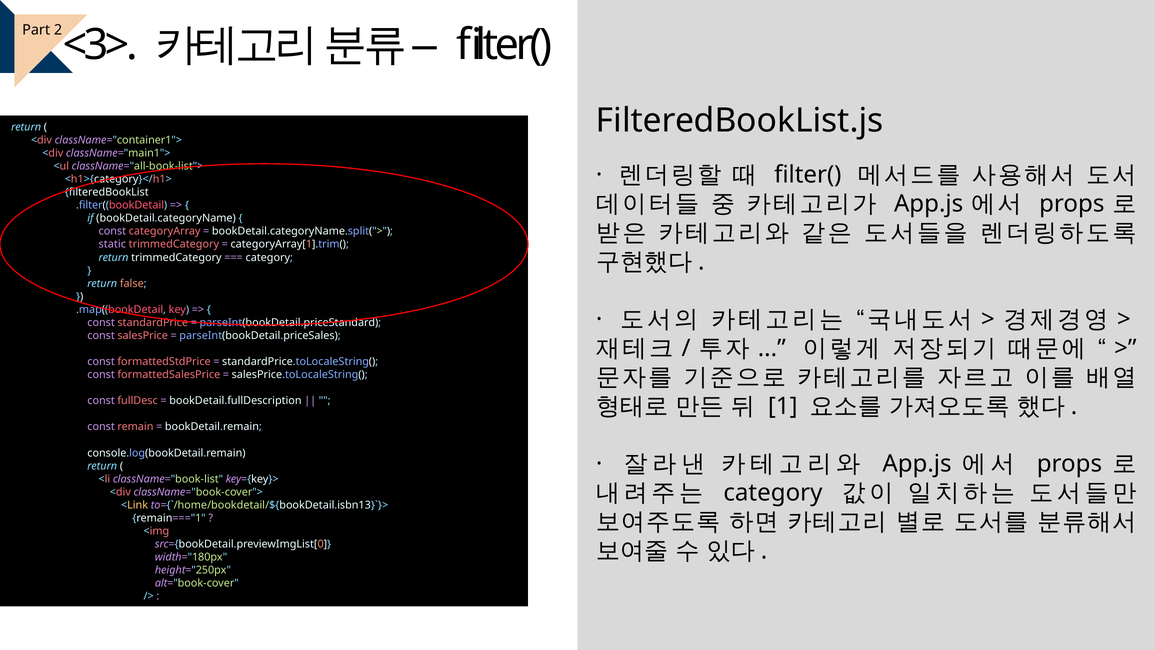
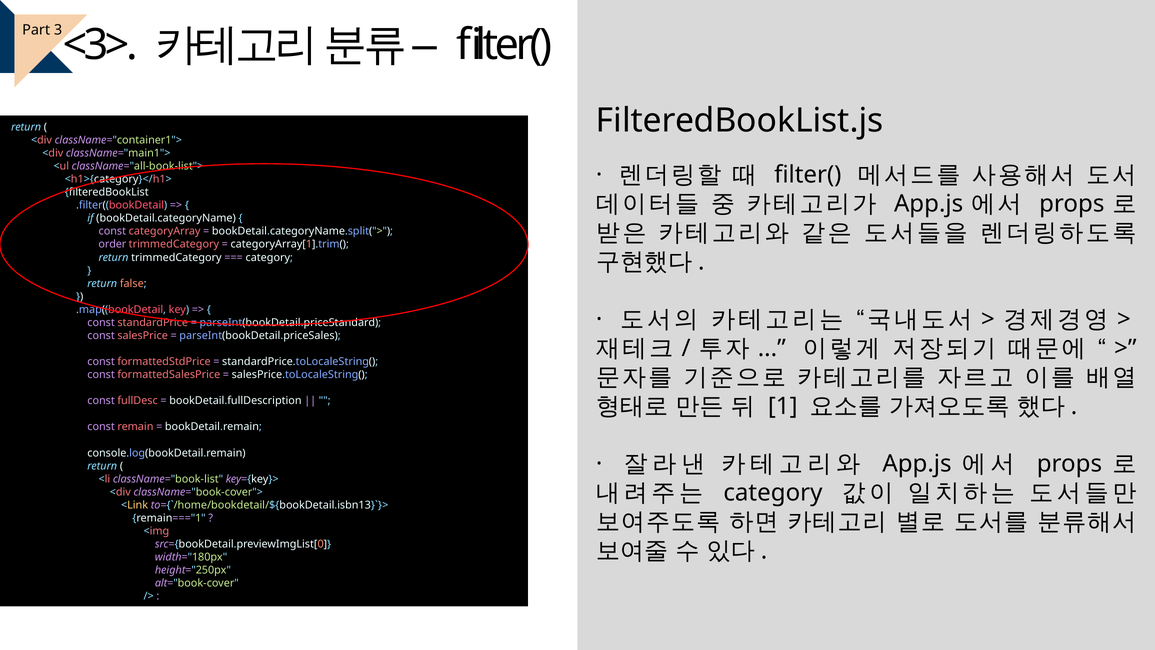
2: 2 -> 3
static: static -> order
